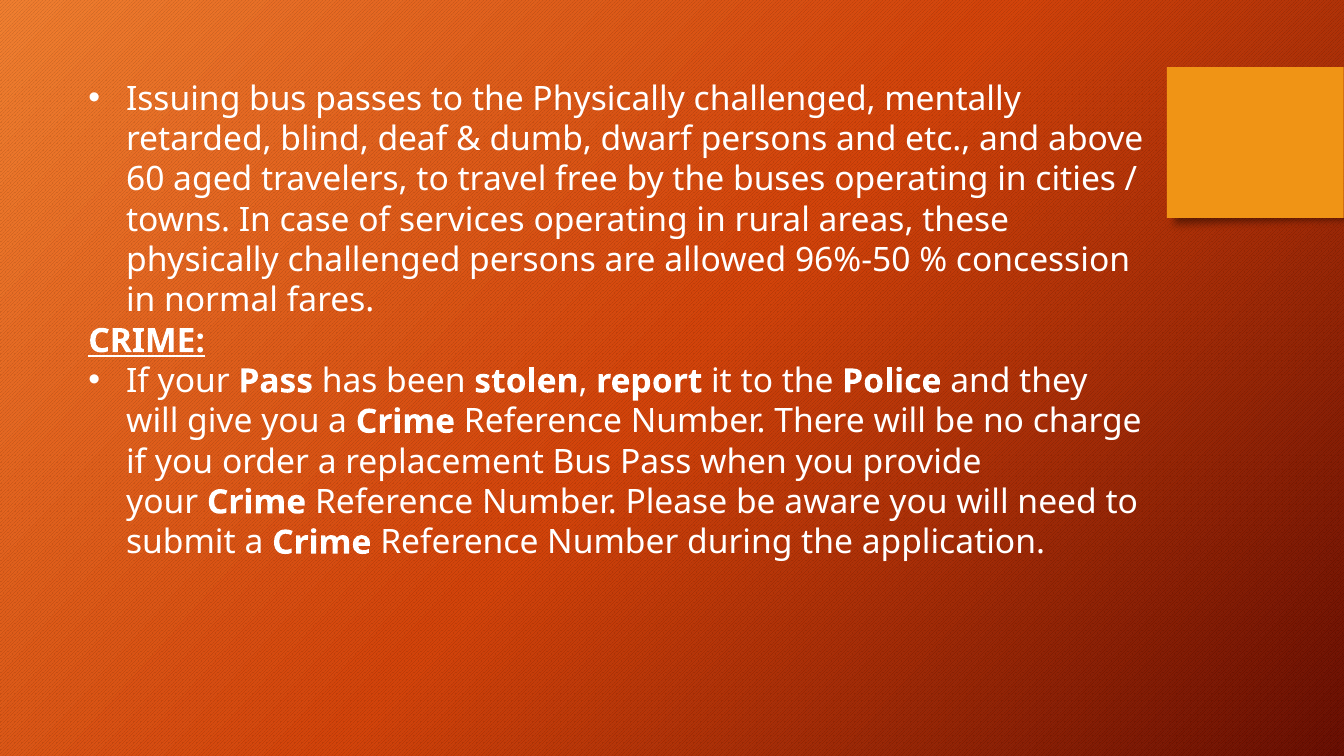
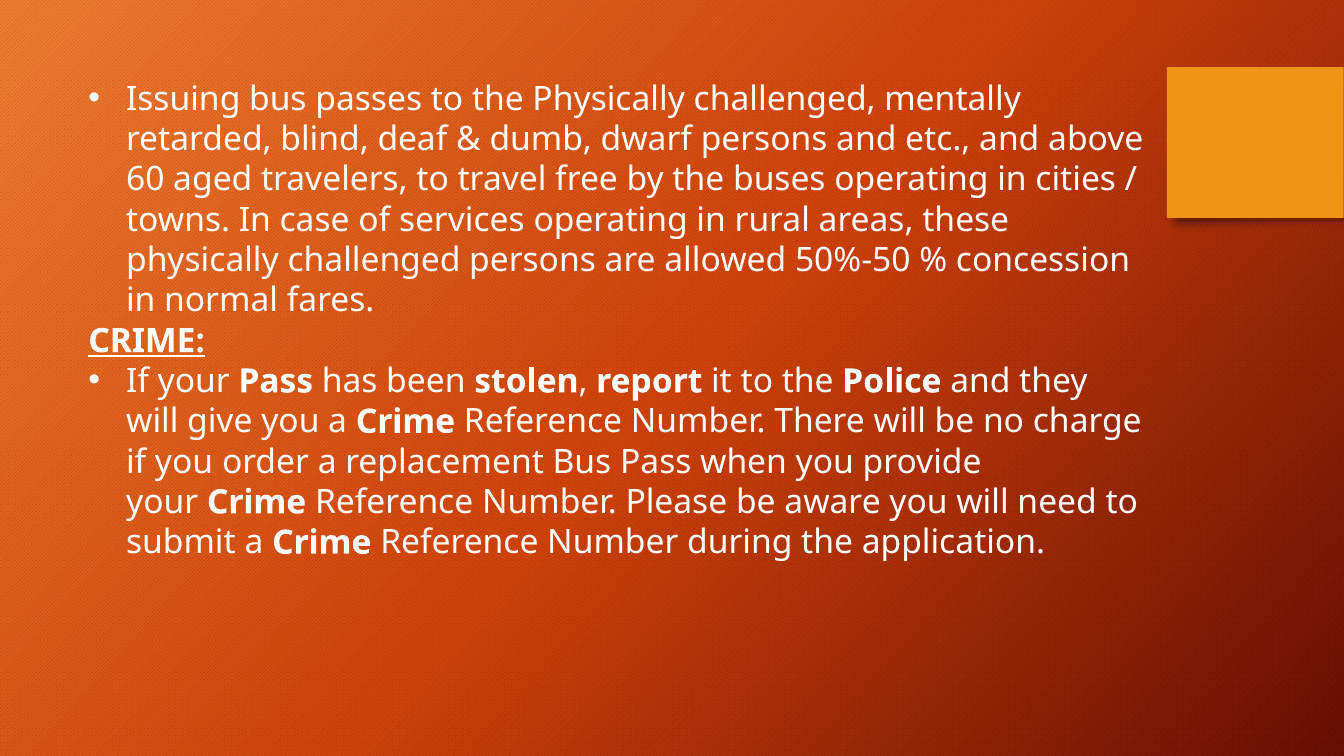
96%-50: 96%-50 -> 50%-50
